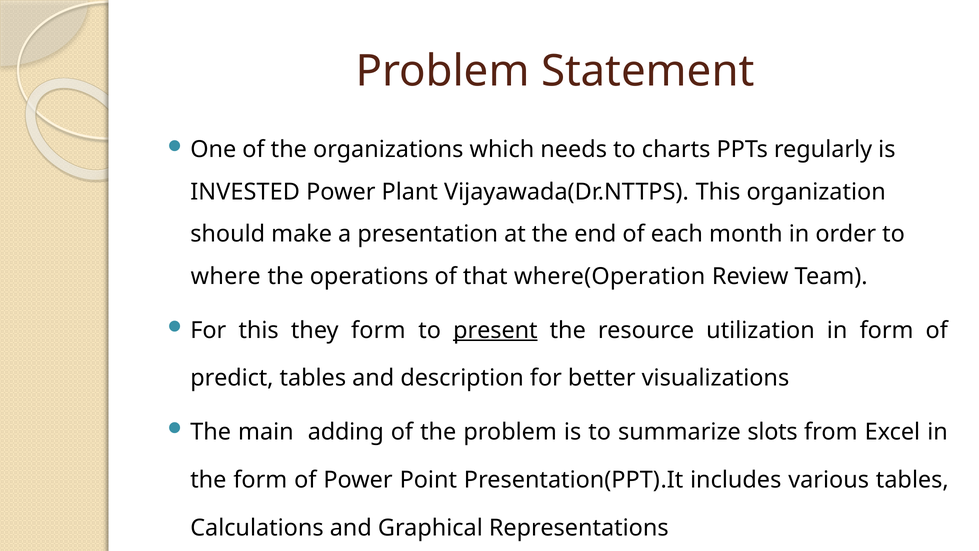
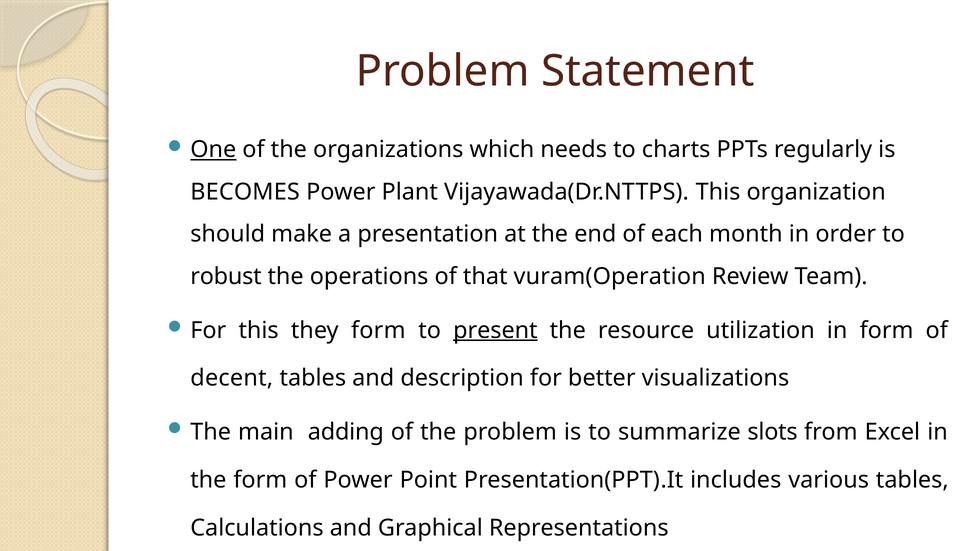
One underline: none -> present
INVESTED: INVESTED -> BECOMES
where: where -> robust
where(Operation: where(Operation -> vuram(Operation
predict: predict -> decent
